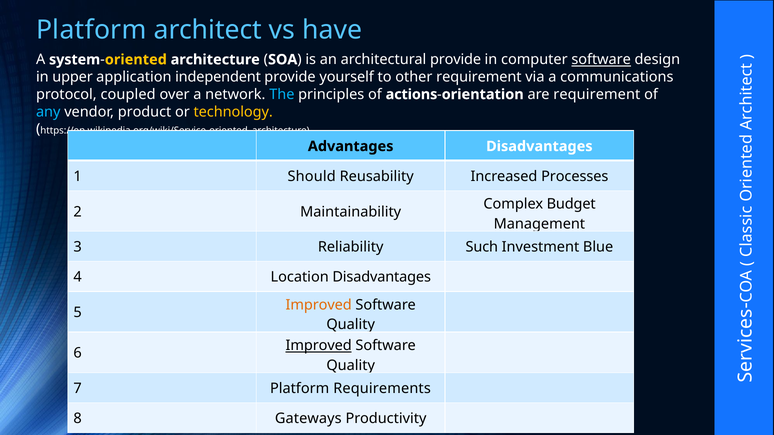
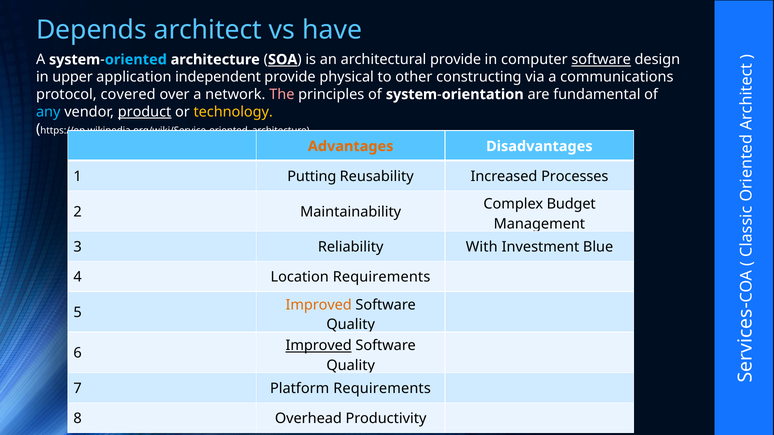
Platform at (91, 30): Platform -> Depends
oriented colour: yellow -> light blue
SOA underline: none -> present
yourself: yourself -> physical
other requirement: requirement -> constructing
coupled: coupled -> covered
The colour: light blue -> pink
of actions: actions -> system
are requirement: requirement -> fundamental
product underline: none -> present
Advantages colour: black -> orange
Should: Should -> Putting
Such: Such -> With
Location Disadvantages: Disadvantages -> Requirements
Gateways: Gateways -> Overhead
